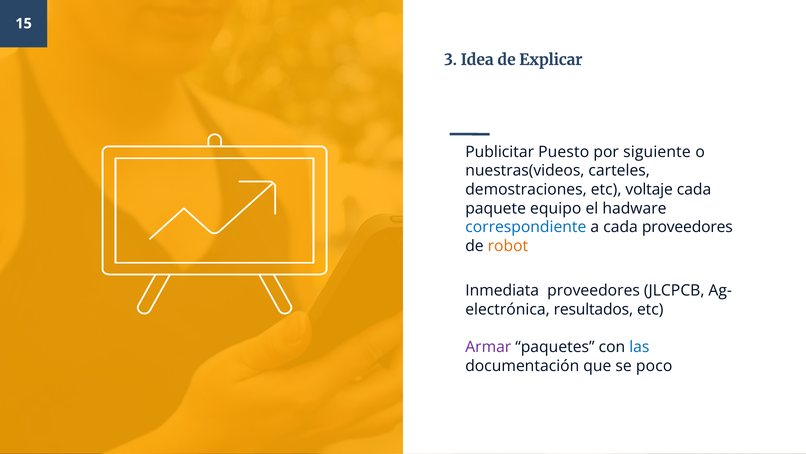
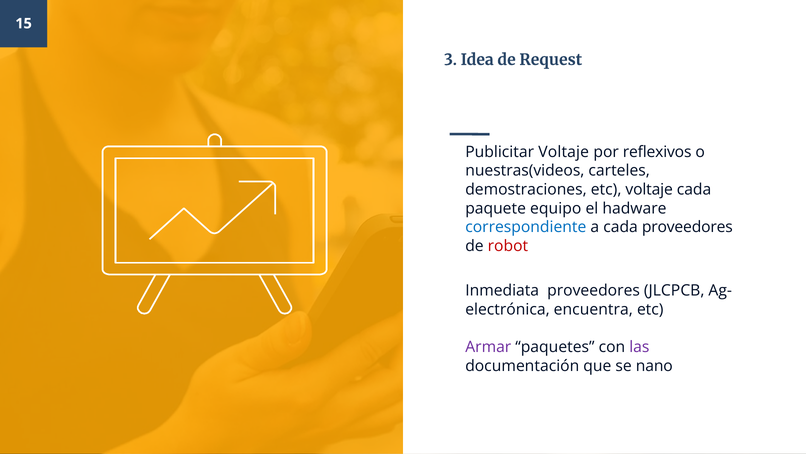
Explicar: Explicar -> Request
Publicitar Puesto: Puesto -> Voltaje
siguiente: siguiente -> reflexivos
robot colour: orange -> red
resultados: resultados -> encuentra
las colour: blue -> purple
poco: poco -> nano
